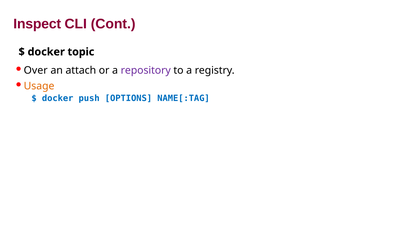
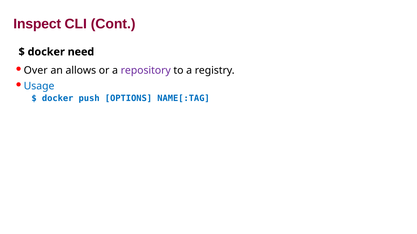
topic: topic -> need
attach: attach -> allows
Usage colour: orange -> blue
